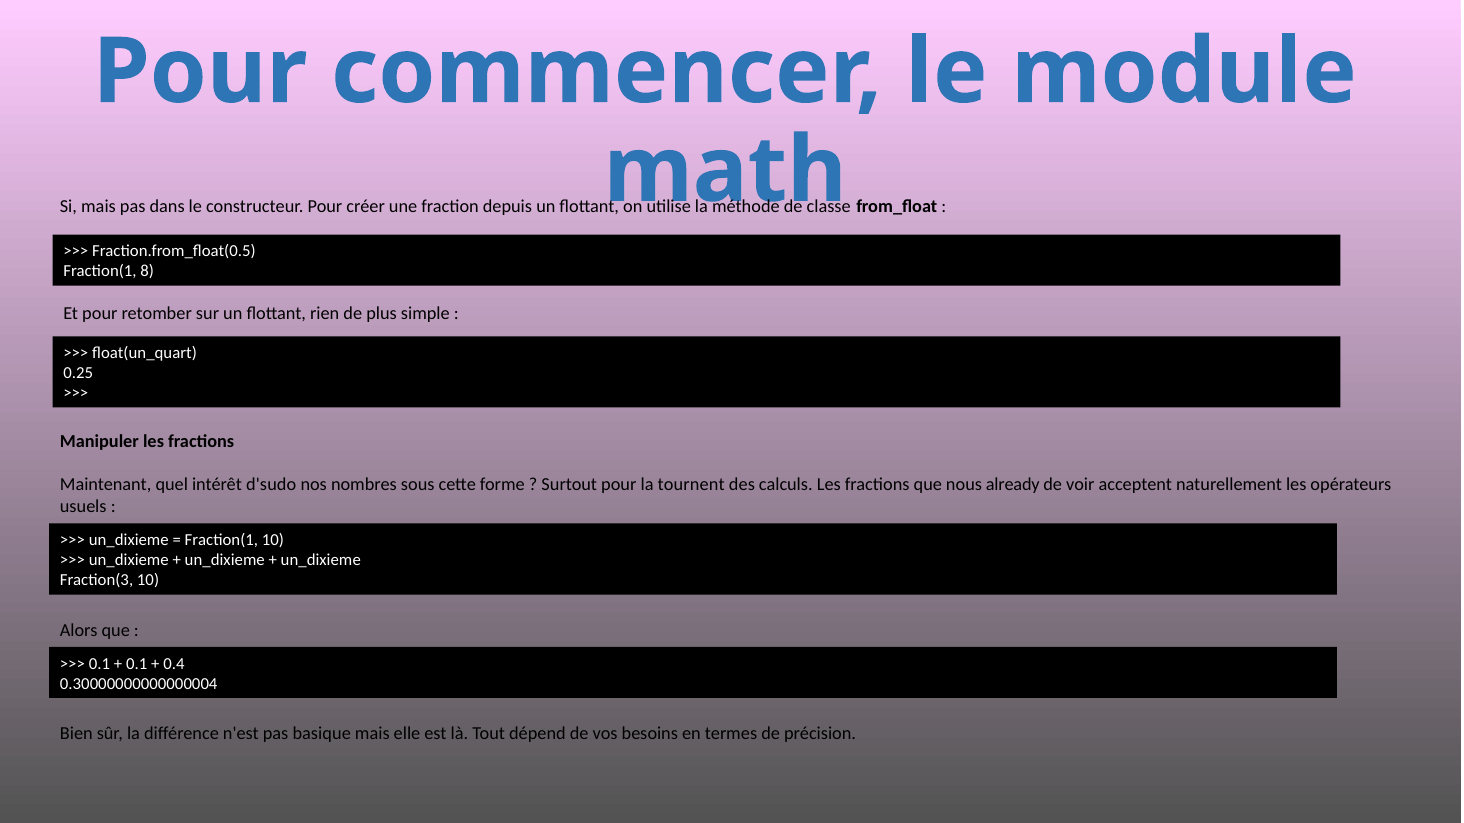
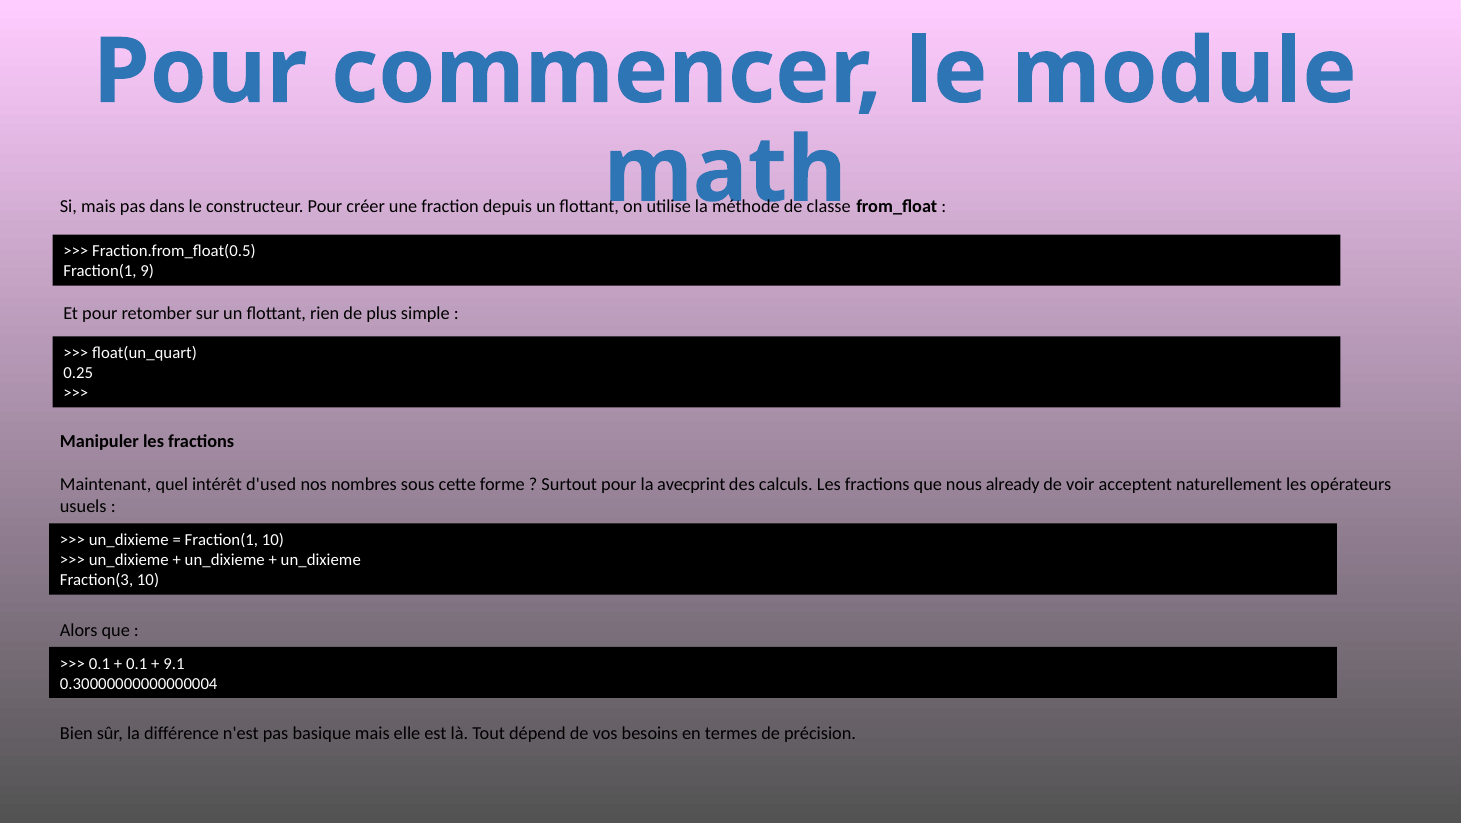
8: 8 -> 9
d'sudo: d'sudo -> d'used
tournent: tournent -> avecprint
0.4: 0.4 -> 9.1
